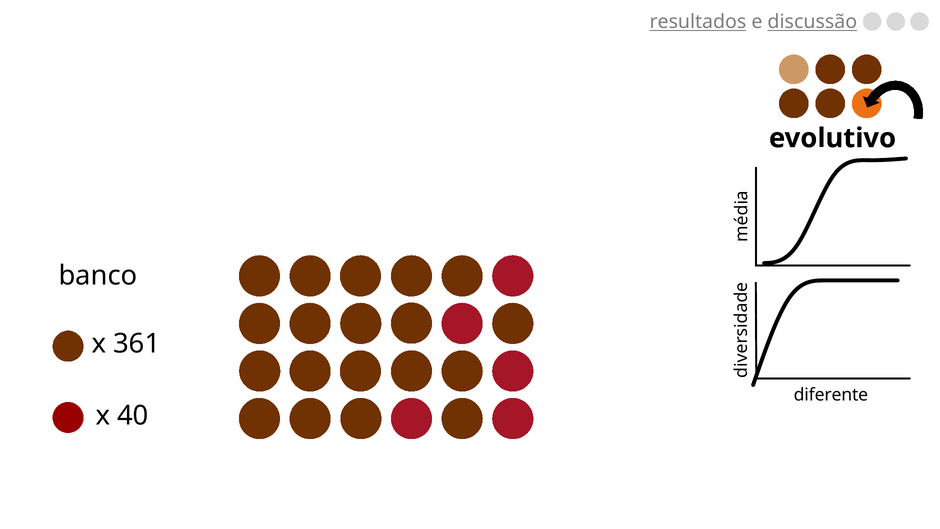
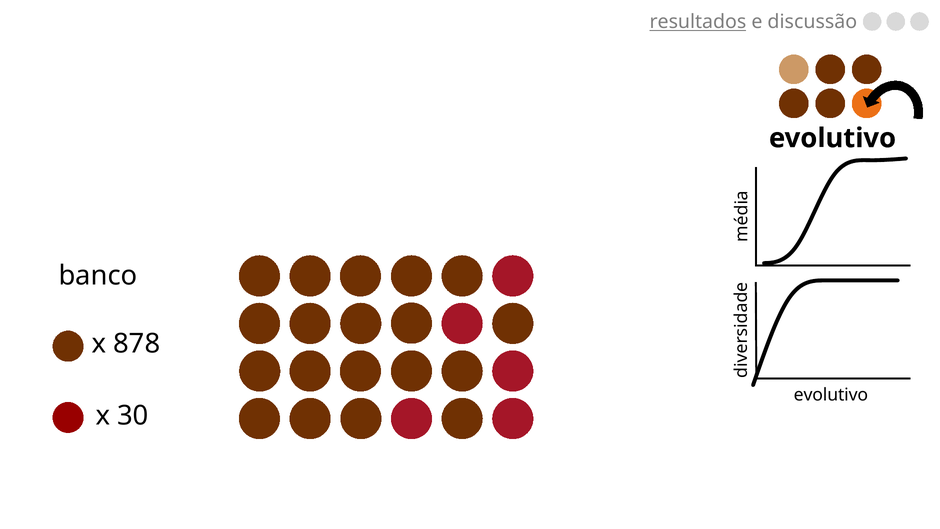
discussão underline: present -> none
361: 361 -> 878
diferente at (831, 395): diferente -> evolutivo
40: 40 -> 30
